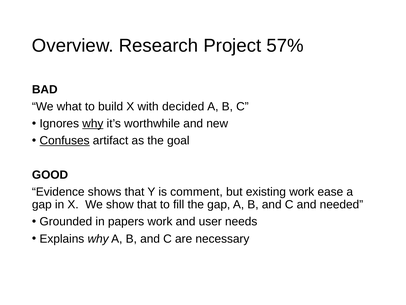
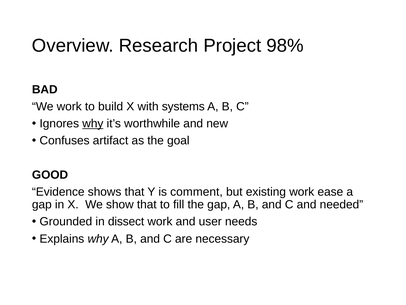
57%: 57% -> 98%
We what: what -> work
decided: decided -> systems
Confuses underline: present -> none
papers: papers -> dissect
